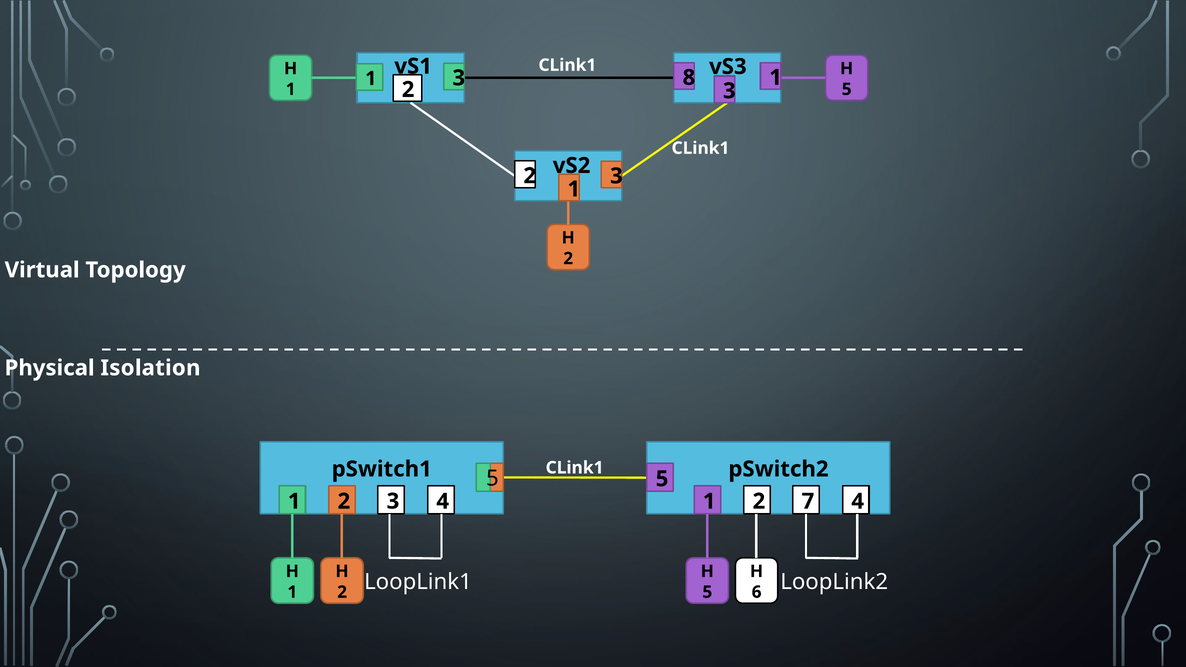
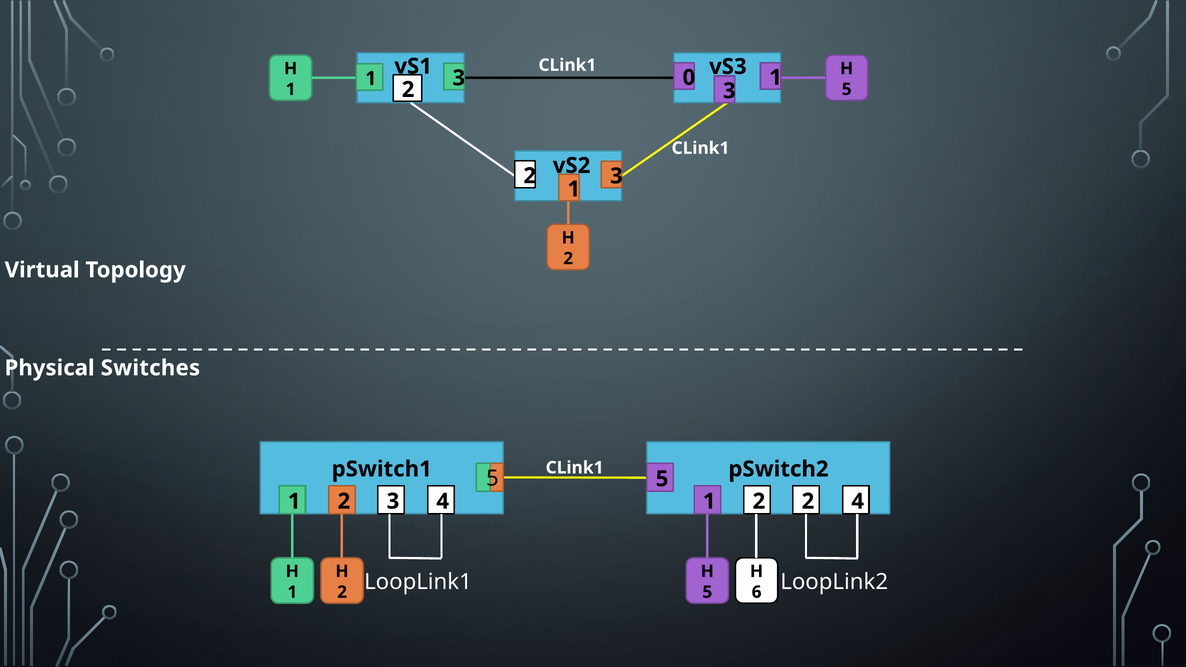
8: 8 -> 0
Isolation: Isolation -> Switches
1 2 7: 7 -> 2
